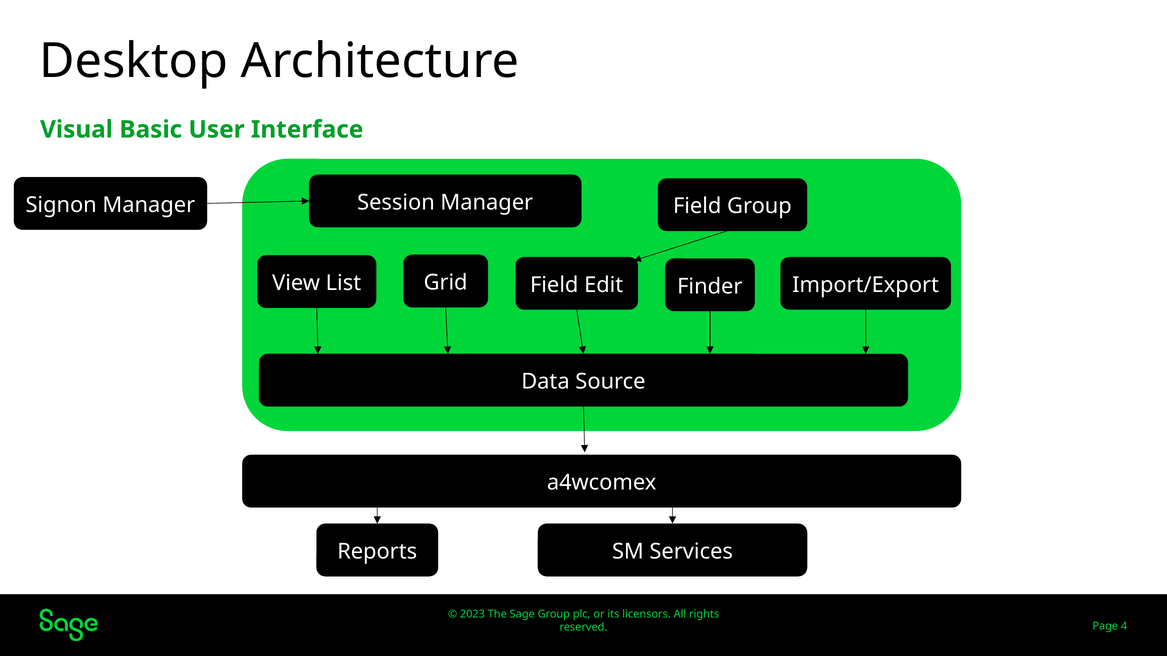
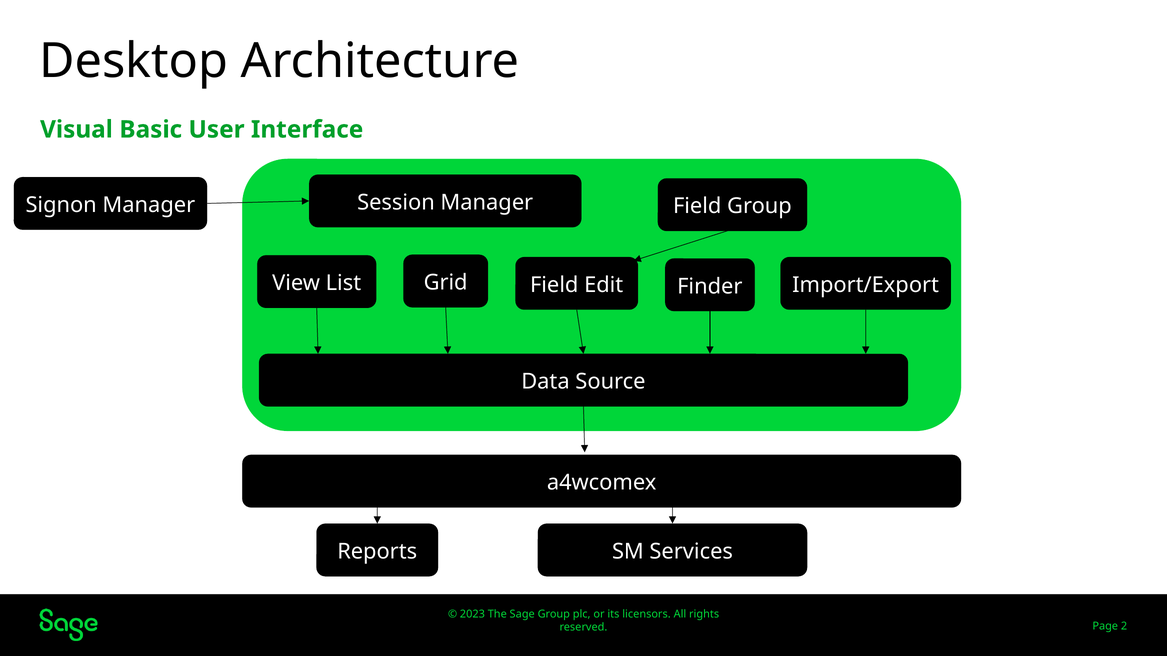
4: 4 -> 2
